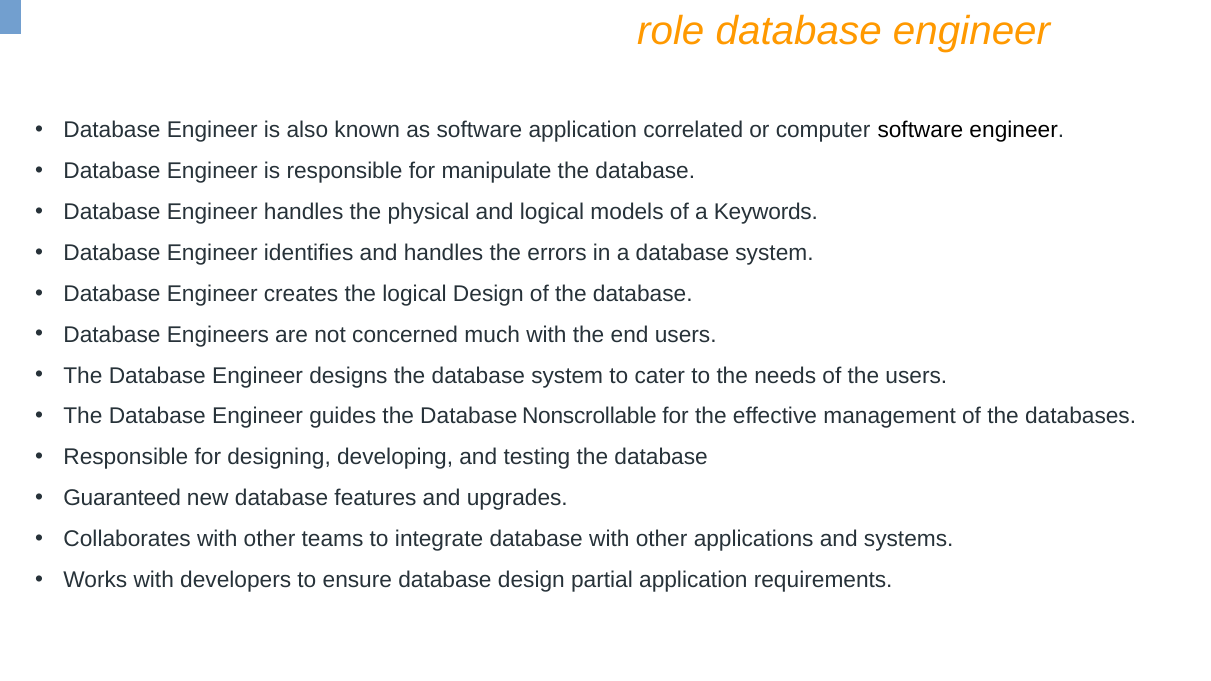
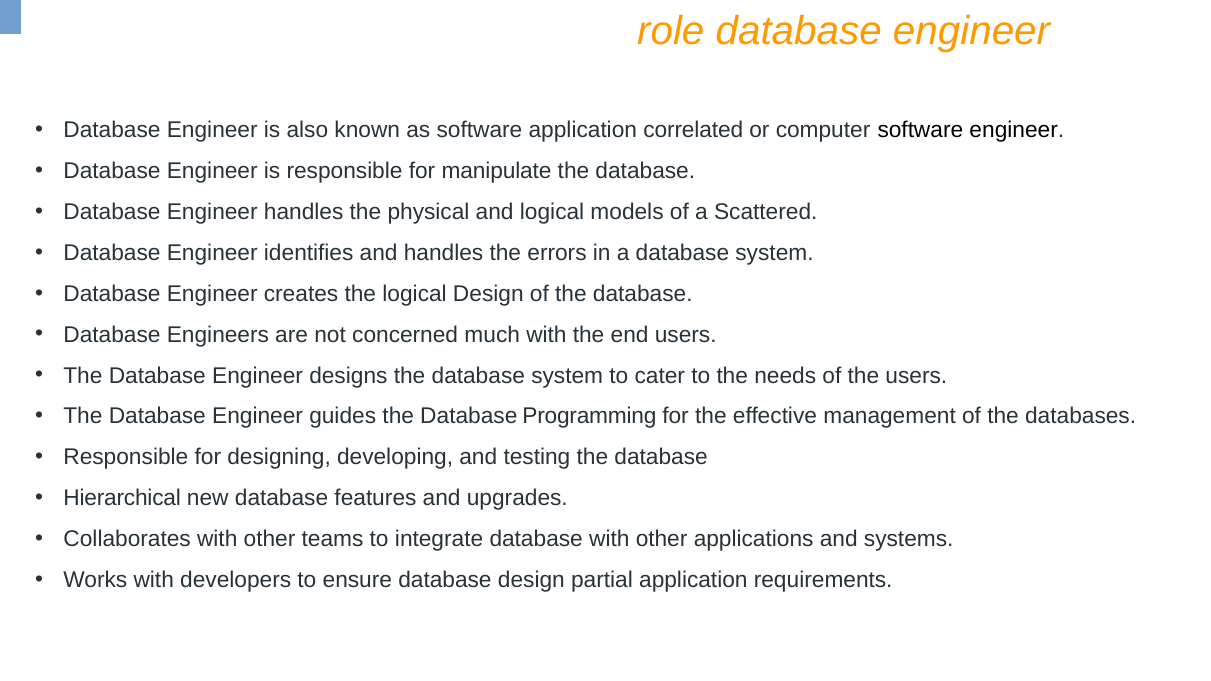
Keywords: Keywords -> Scattered
Nonscrollable: Nonscrollable -> Programming
Guaranteed: Guaranteed -> Hierarchical
